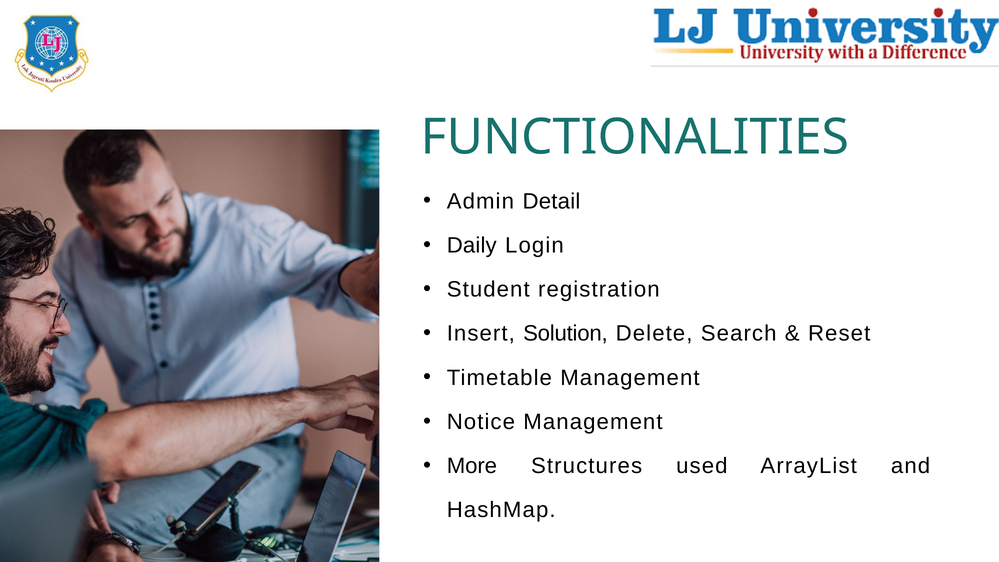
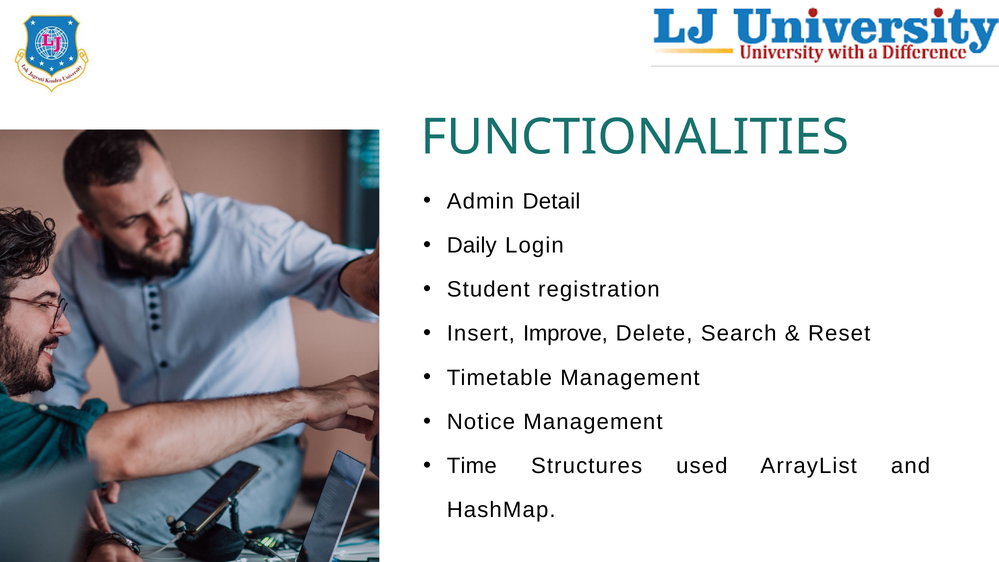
Solution: Solution -> Improve
More: More -> Time
